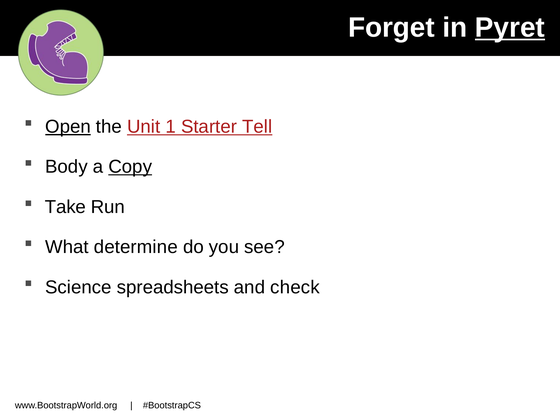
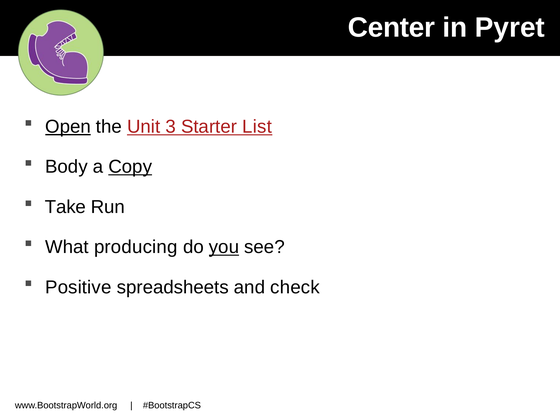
Forget: Forget -> Center
Pyret underline: present -> none
1: 1 -> 3
Tell: Tell -> List
determine: determine -> producing
you underline: none -> present
Science: Science -> Positive
